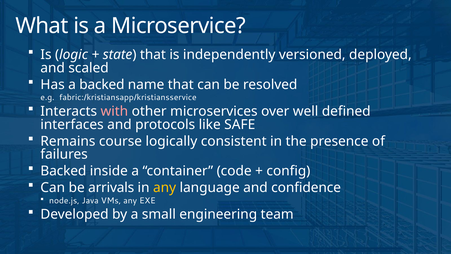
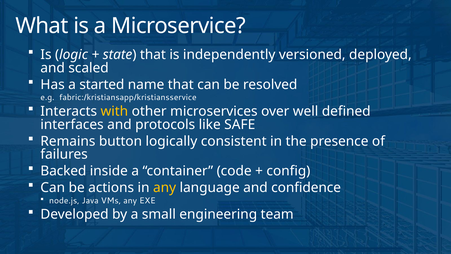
a backed: backed -> started
with colour: pink -> yellow
course: course -> button
arrivals: arrivals -> actions
